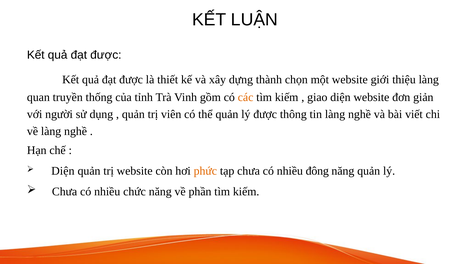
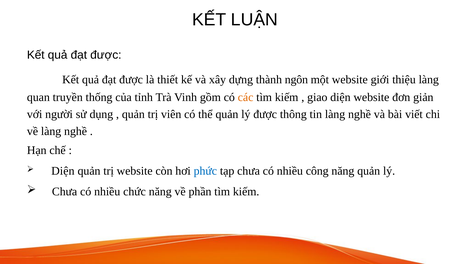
chọn: chọn -> ngôn
phức colour: orange -> blue
đông: đông -> công
